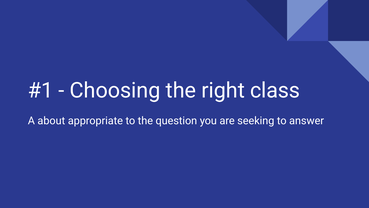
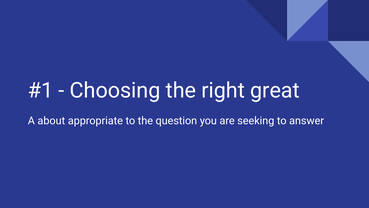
class: class -> great
